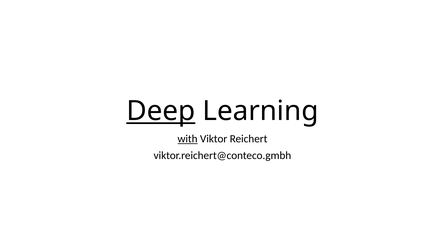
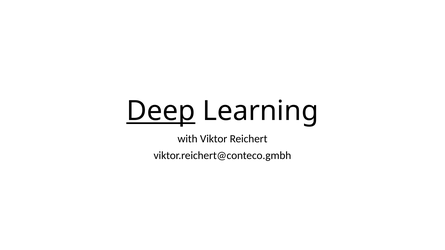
with underline: present -> none
